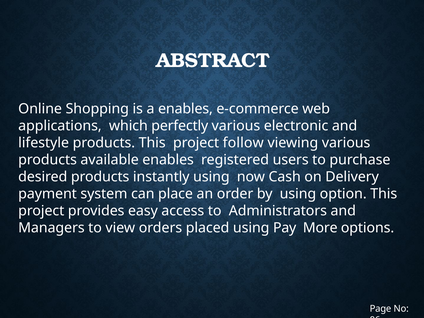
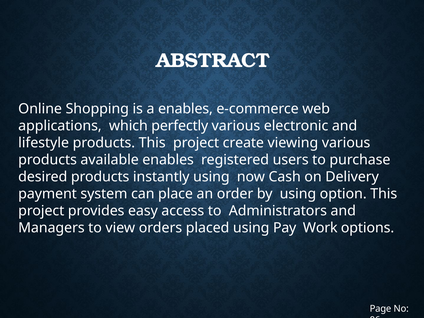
follow: follow -> create
More: More -> Work
